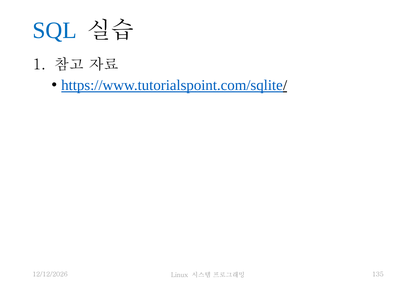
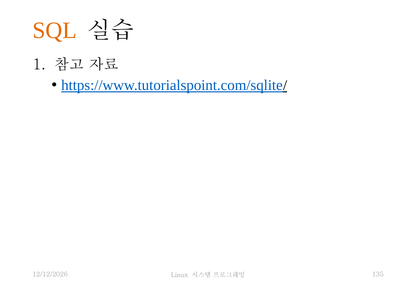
SQL colour: blue -> orange
